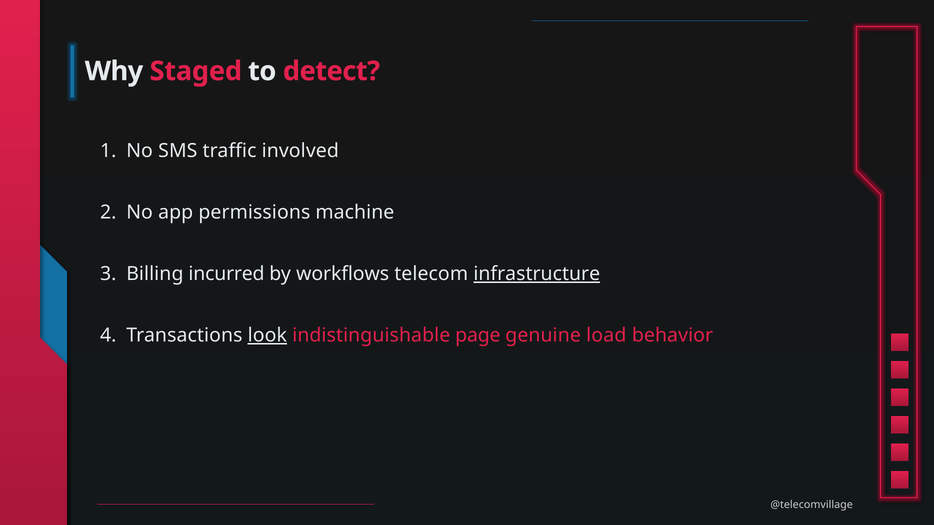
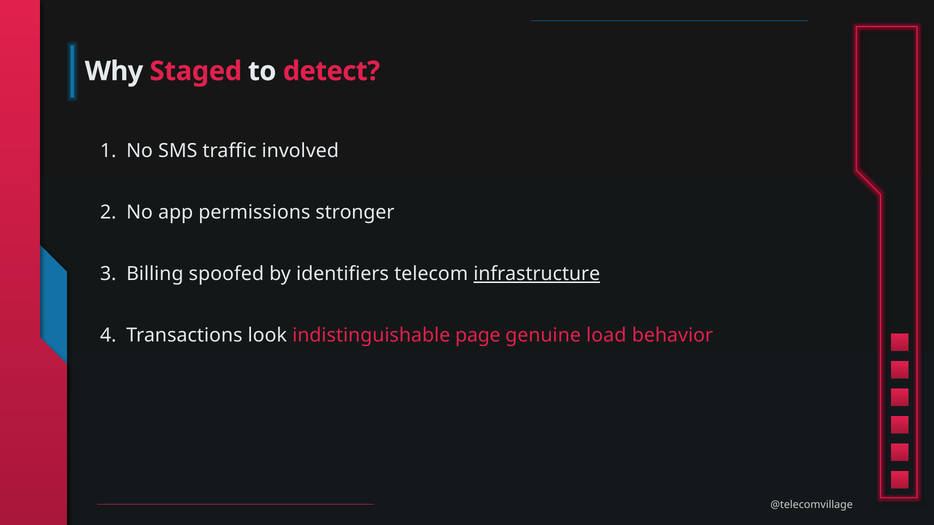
machine: machine -> stronger
incurred: incurred -> spoofed
workflows: workflows -> identifiers
look underline: present -> none
